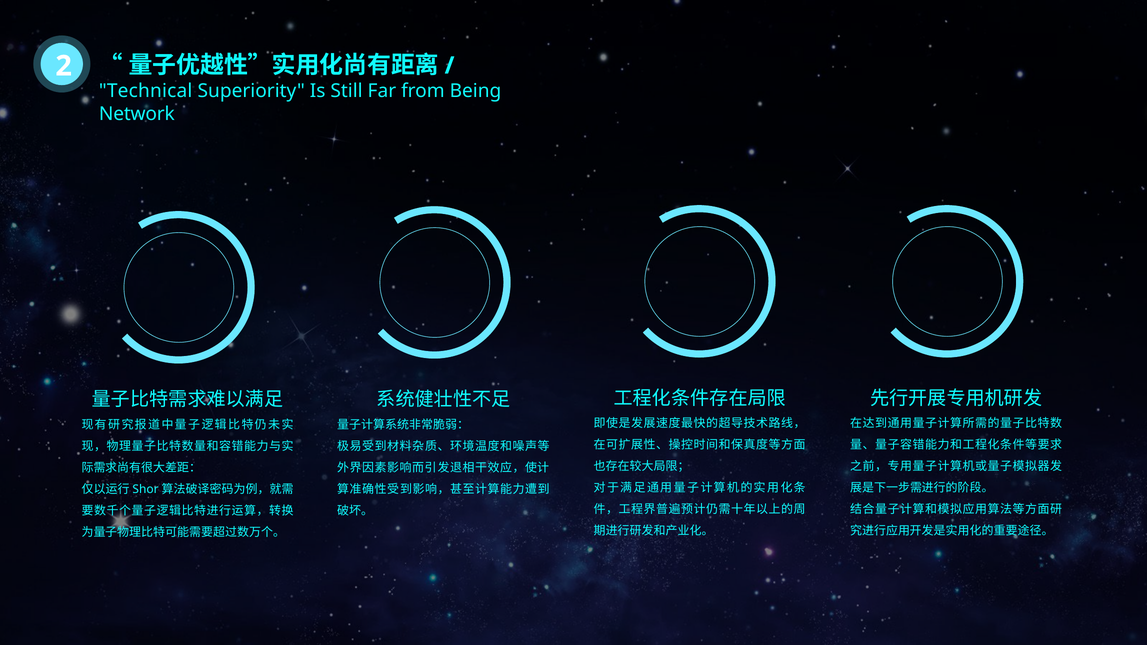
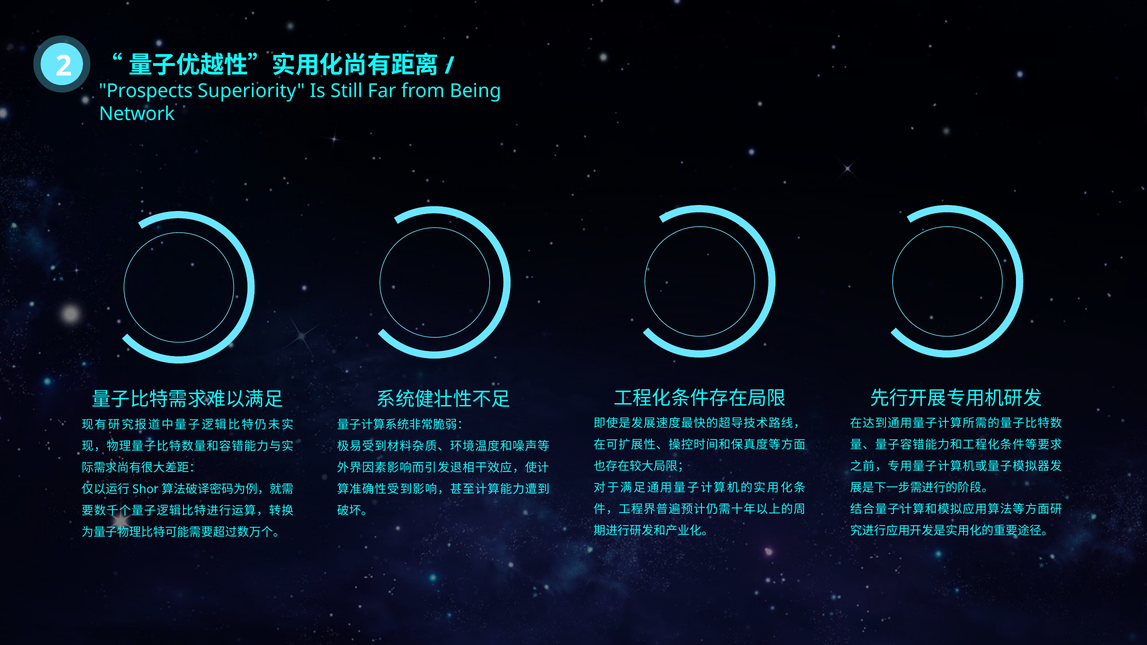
Technical: Technical -> Prospects
